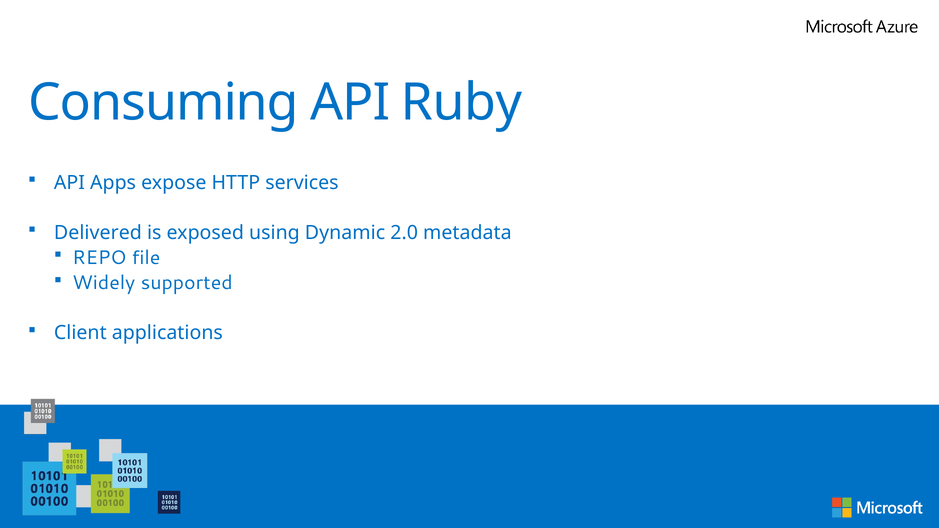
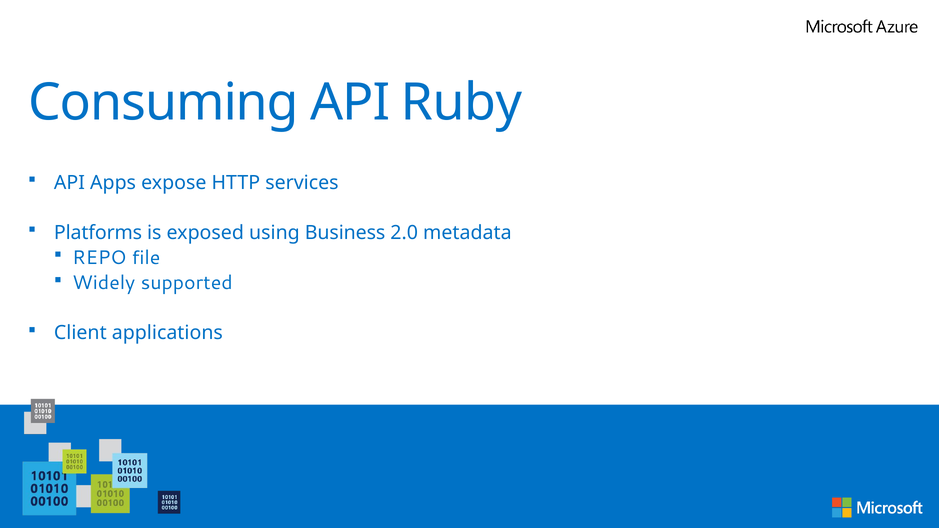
Delivered: Delivered -> Platforms
Dynamic: Dynamic -> Business
